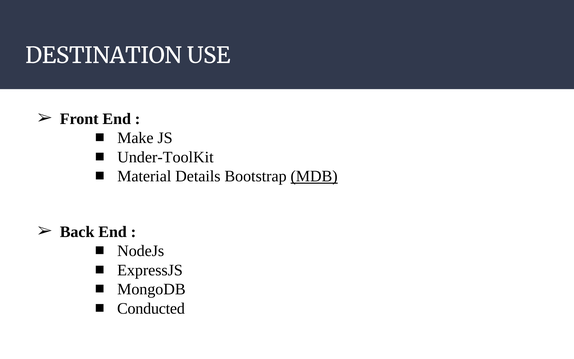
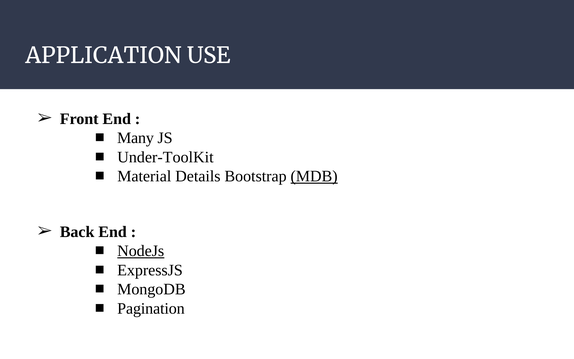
DESTINATION: DESTINATION -> APPLICATION
Make: Make -> Many
NodeJs underline: none -> present
Conducted: Conducted -> Pagination
